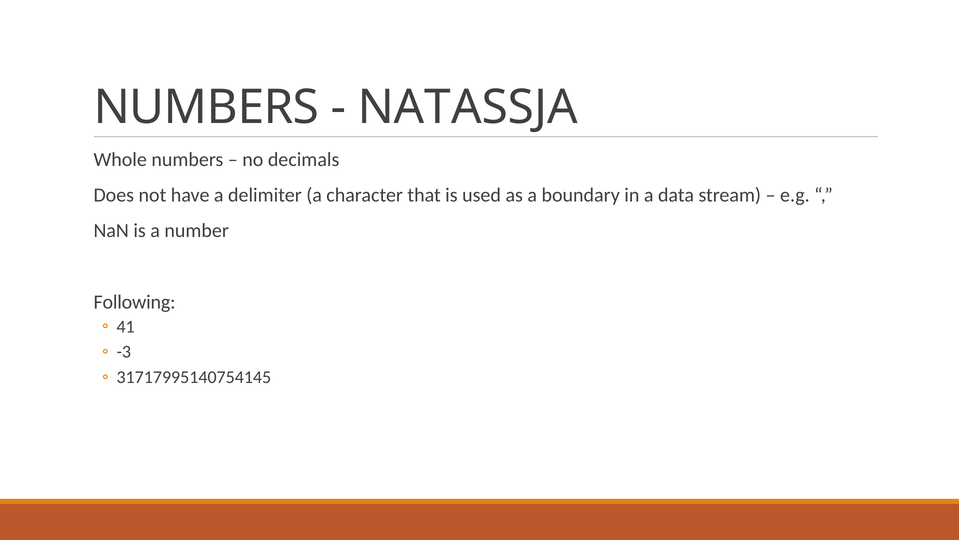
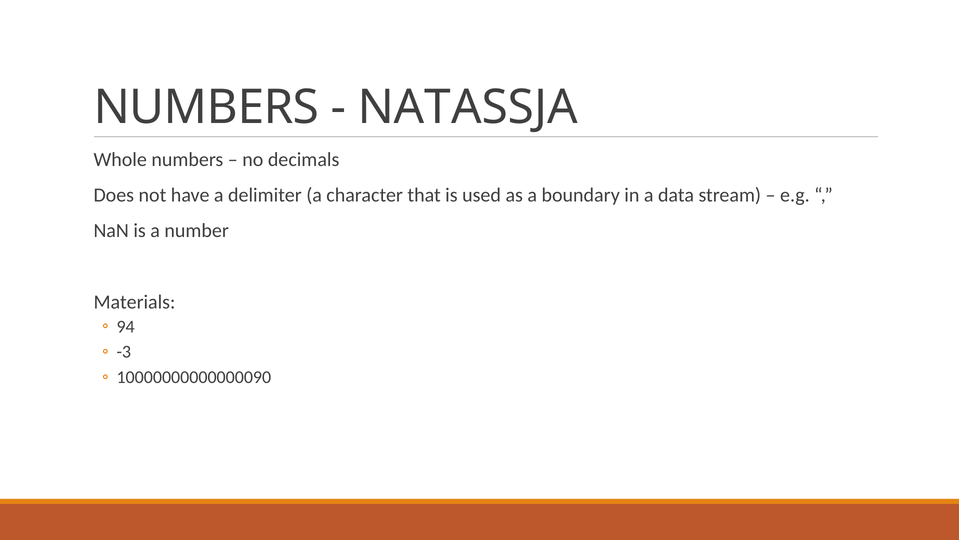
Following: Following -> Materials
41: 41 -> 94
31717995140754145: 31717995140754145 -> 10000000000000090
